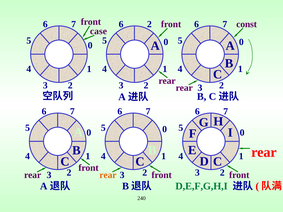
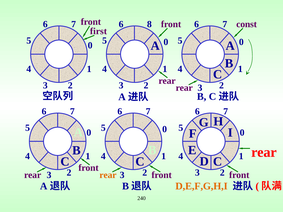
6 2: 2 -> 8
case: case -> first
D,E,F,G,H,I colour: green -> orange
